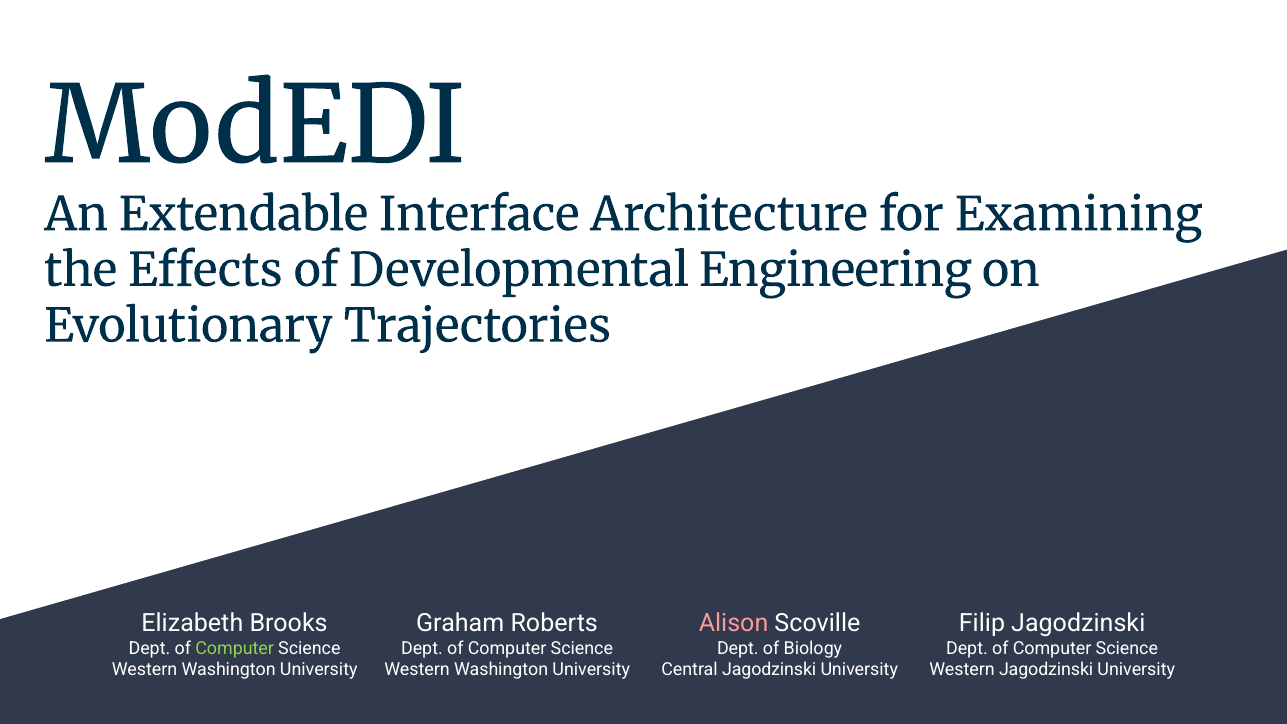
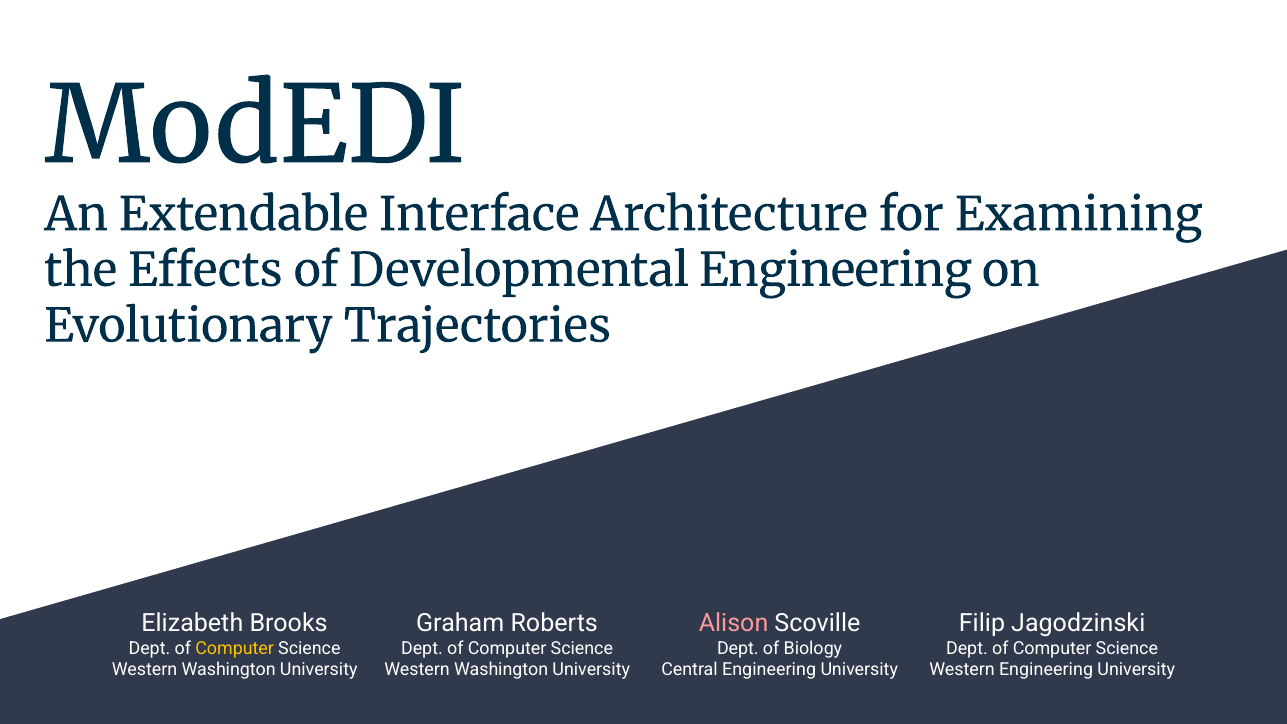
Computer at (235, 648) colour: light green -> yellow
Central Jagodzinski: Jagodzinski -> Engineering
Western Jagodzinski: Jagodzinski -> Engineering
